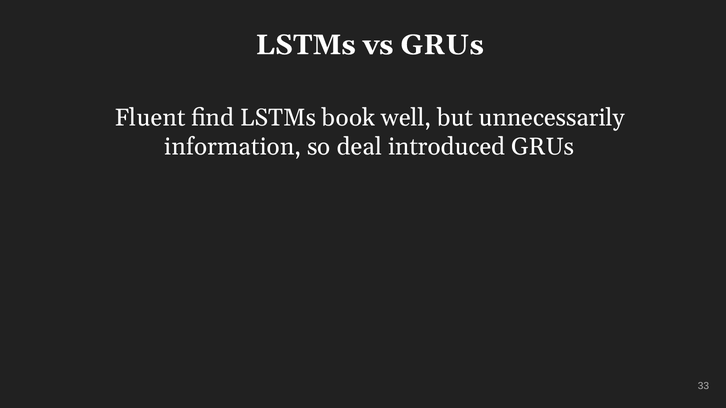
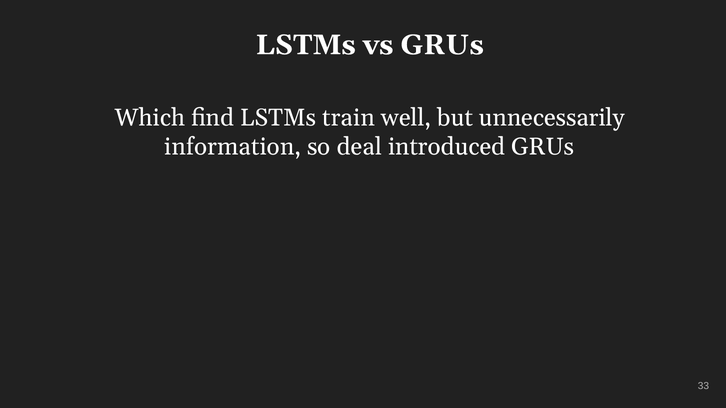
Fluent: Fluent -> Which
book: book -> train
